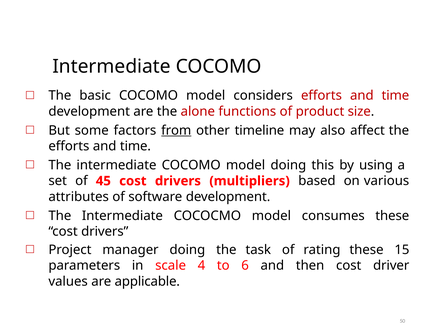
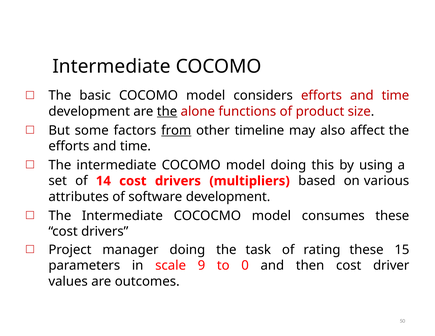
the at (167, 111) underline: none -> present
45: 45 -> 14
4: 4 -> 9
6: 6 -> 0
applicable: applicable -> outcomes
